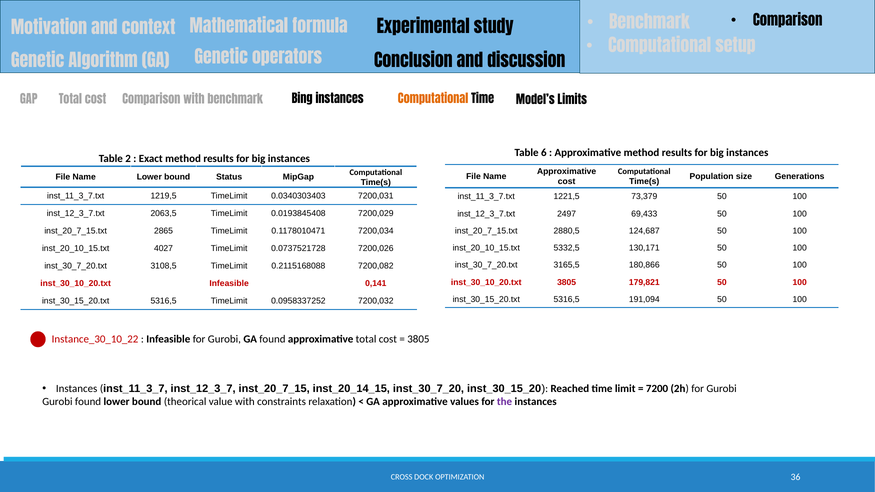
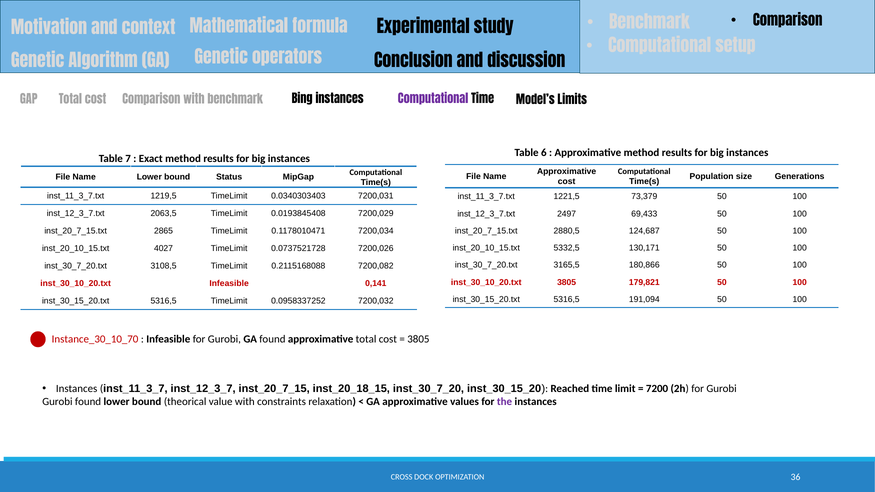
Computational at (433, 99) colour: orange -> purple
2: 2 -> 7
Instance_30_10_22: Instance_30_10_22 -> Instance_30_10_70
inst_20_14_15: inst_20_14_15 -> inst_20_18_15
